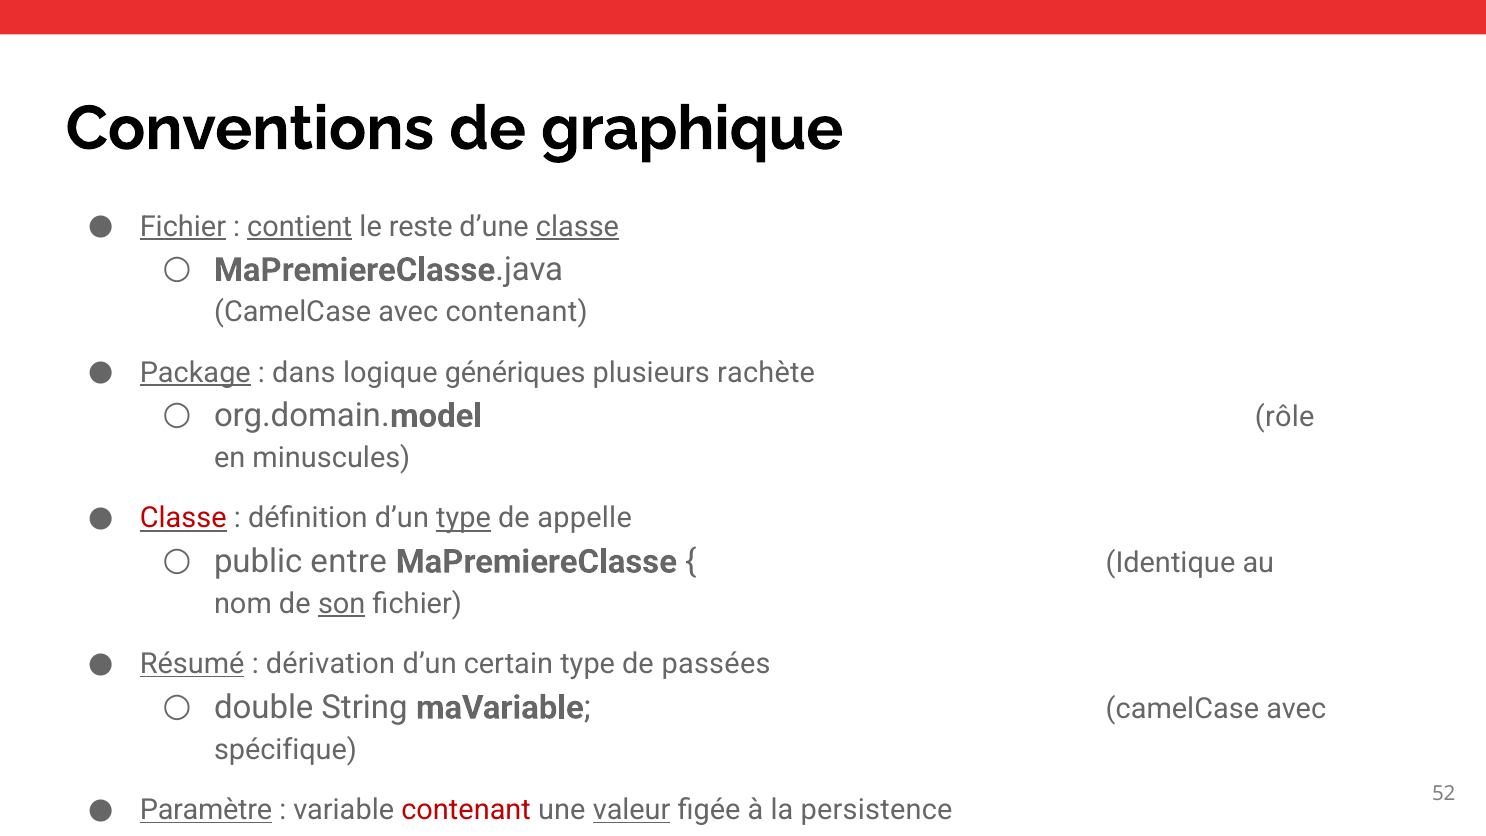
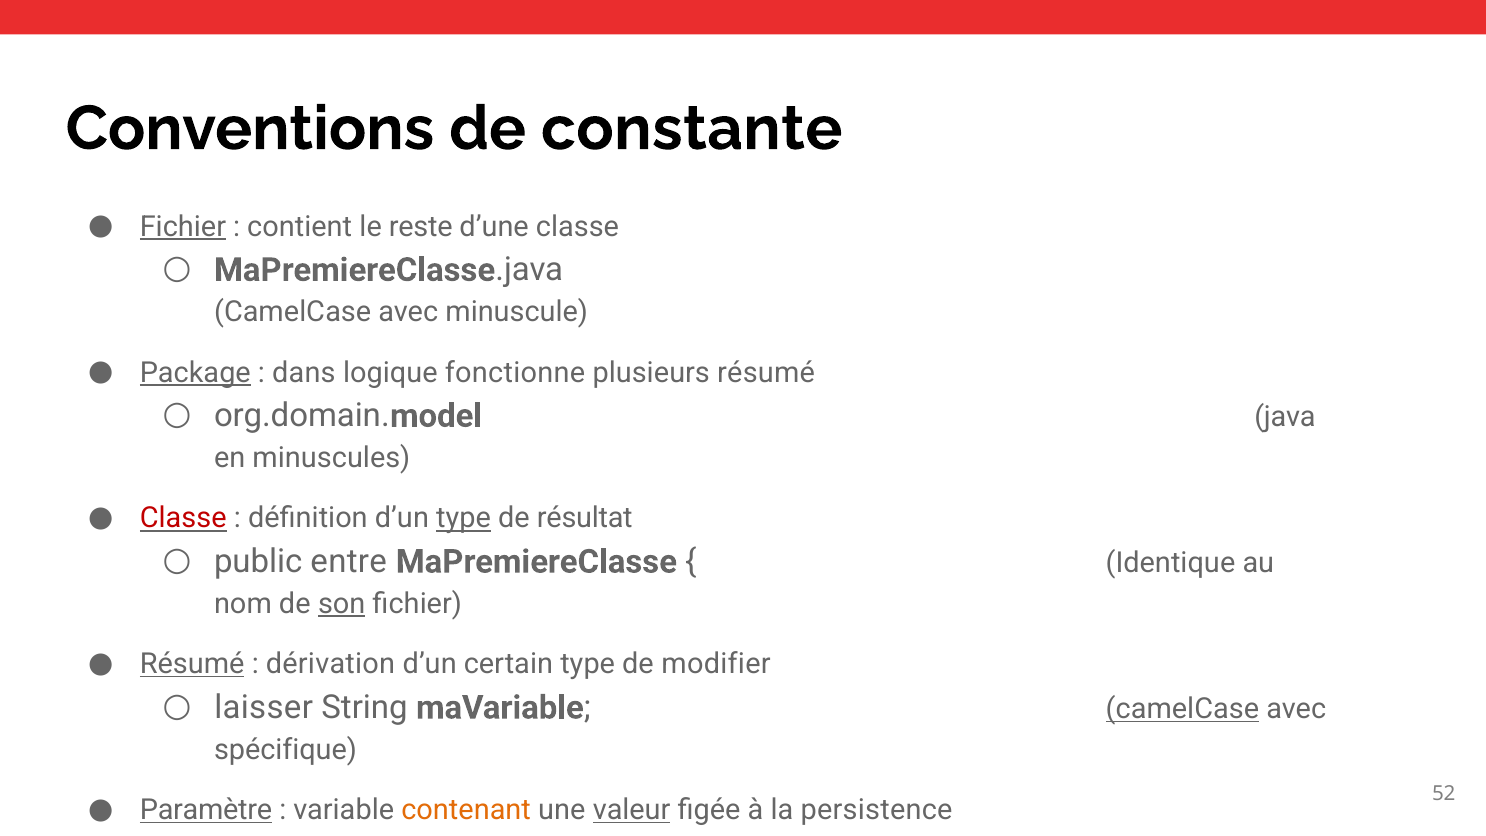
graphique: graphique -> constante
contient underline: present -> none
classe at (577, 227) underline: present -> none
avec contenant: contenant -> minuscule
génériques: génériques -> fonctionne
plusieurs rachète: rachète -> résumé
rôle: rôle -> java
appelle: appelle -> résultat
passées: passées -> modifier
double: double -> laisser
camelCase at (1182, 709) underline: none -> present
contenant at (466, 810) colour: red -> orange
